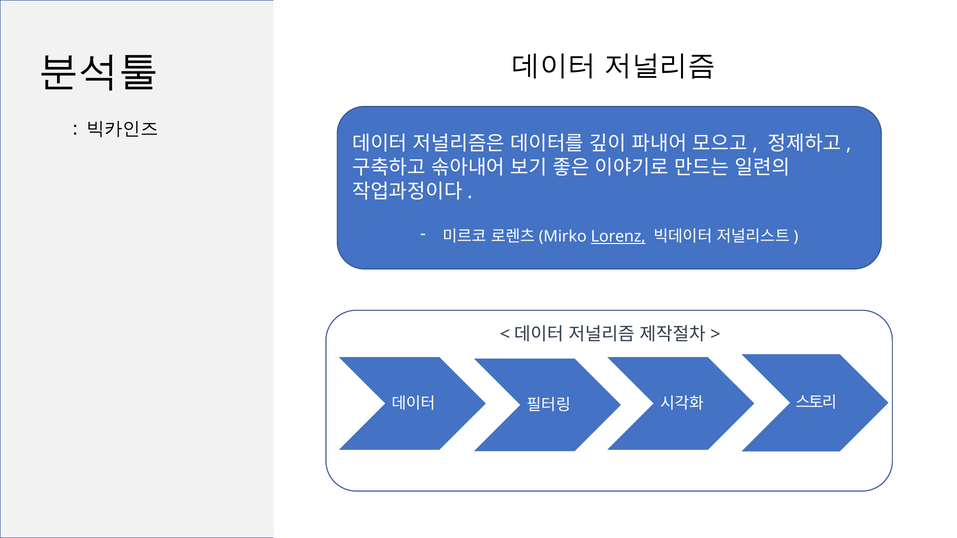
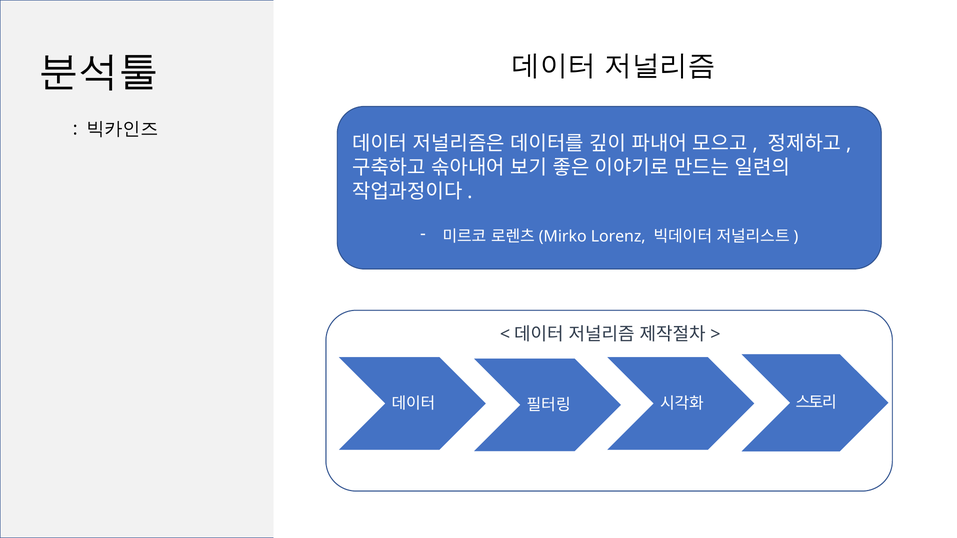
Lorenz underline: present -> none
